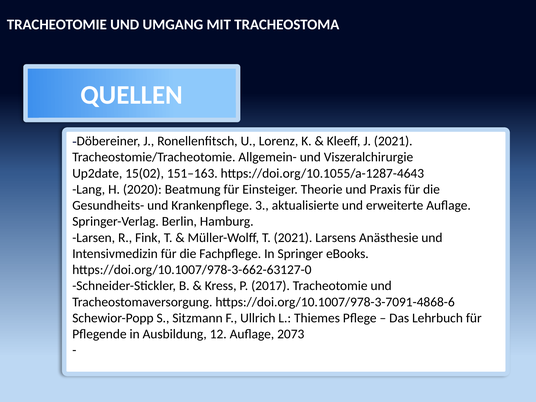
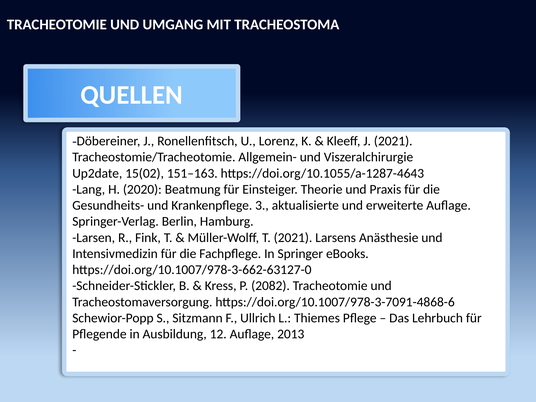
2017: 2017 -> 2082
2073: 2073 -> 2013
